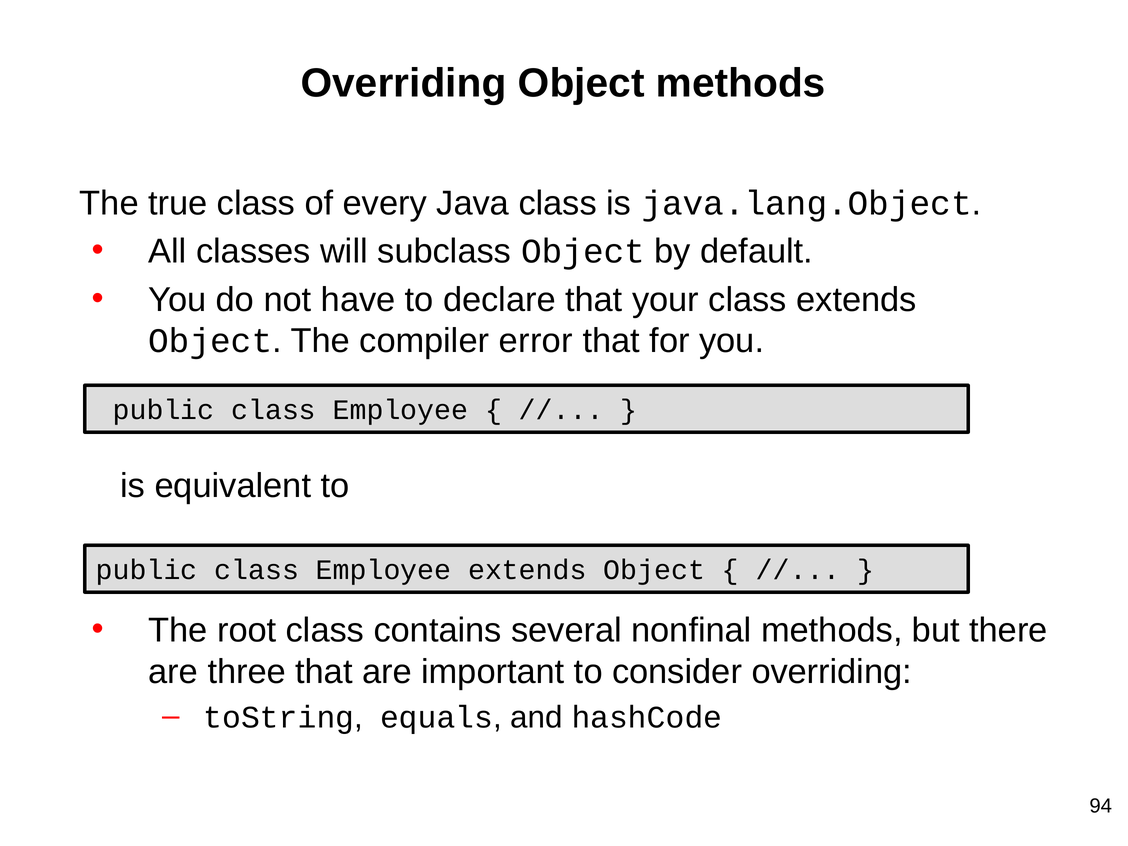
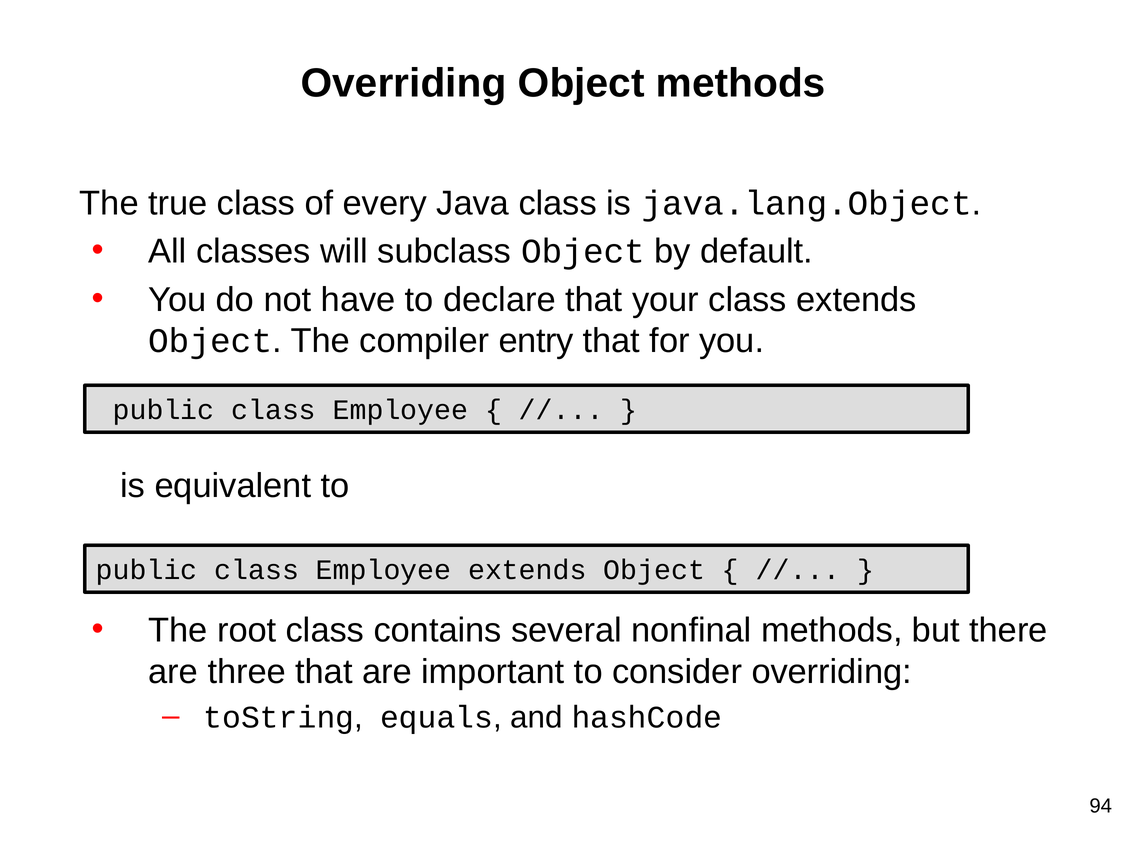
error: error -> entry
